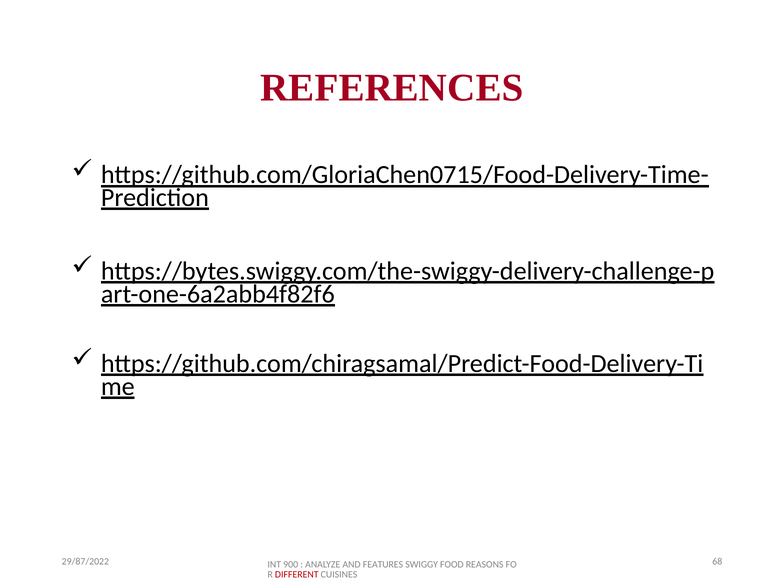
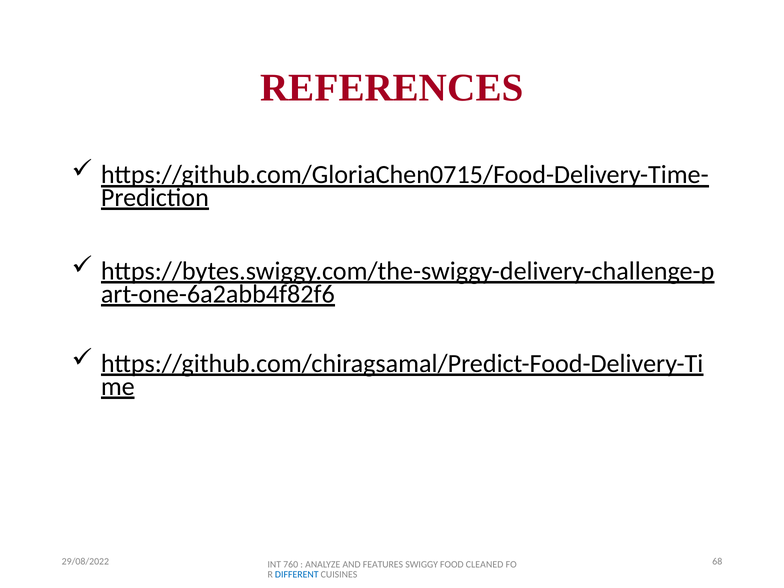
29/87/2022: 29/87/2022 -> 29/08/2022
900: 900 -> 760
REASONS: REASONS -> CLEANED
DIFFERENT colour: red -> blue
